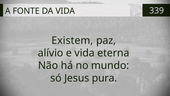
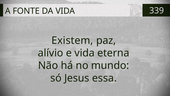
pura: pura -> essa
